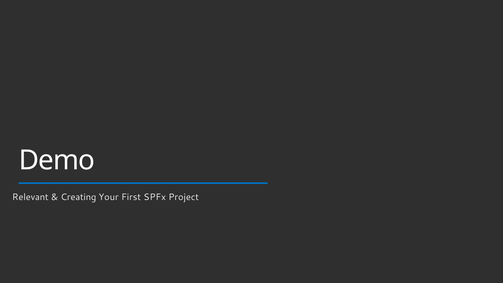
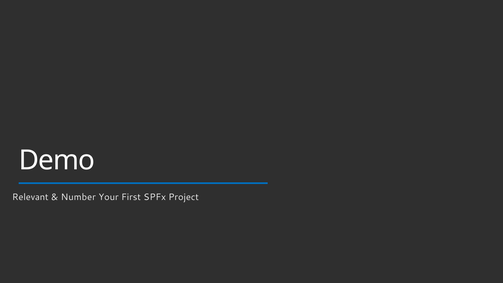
Creating: Creating -> Number
